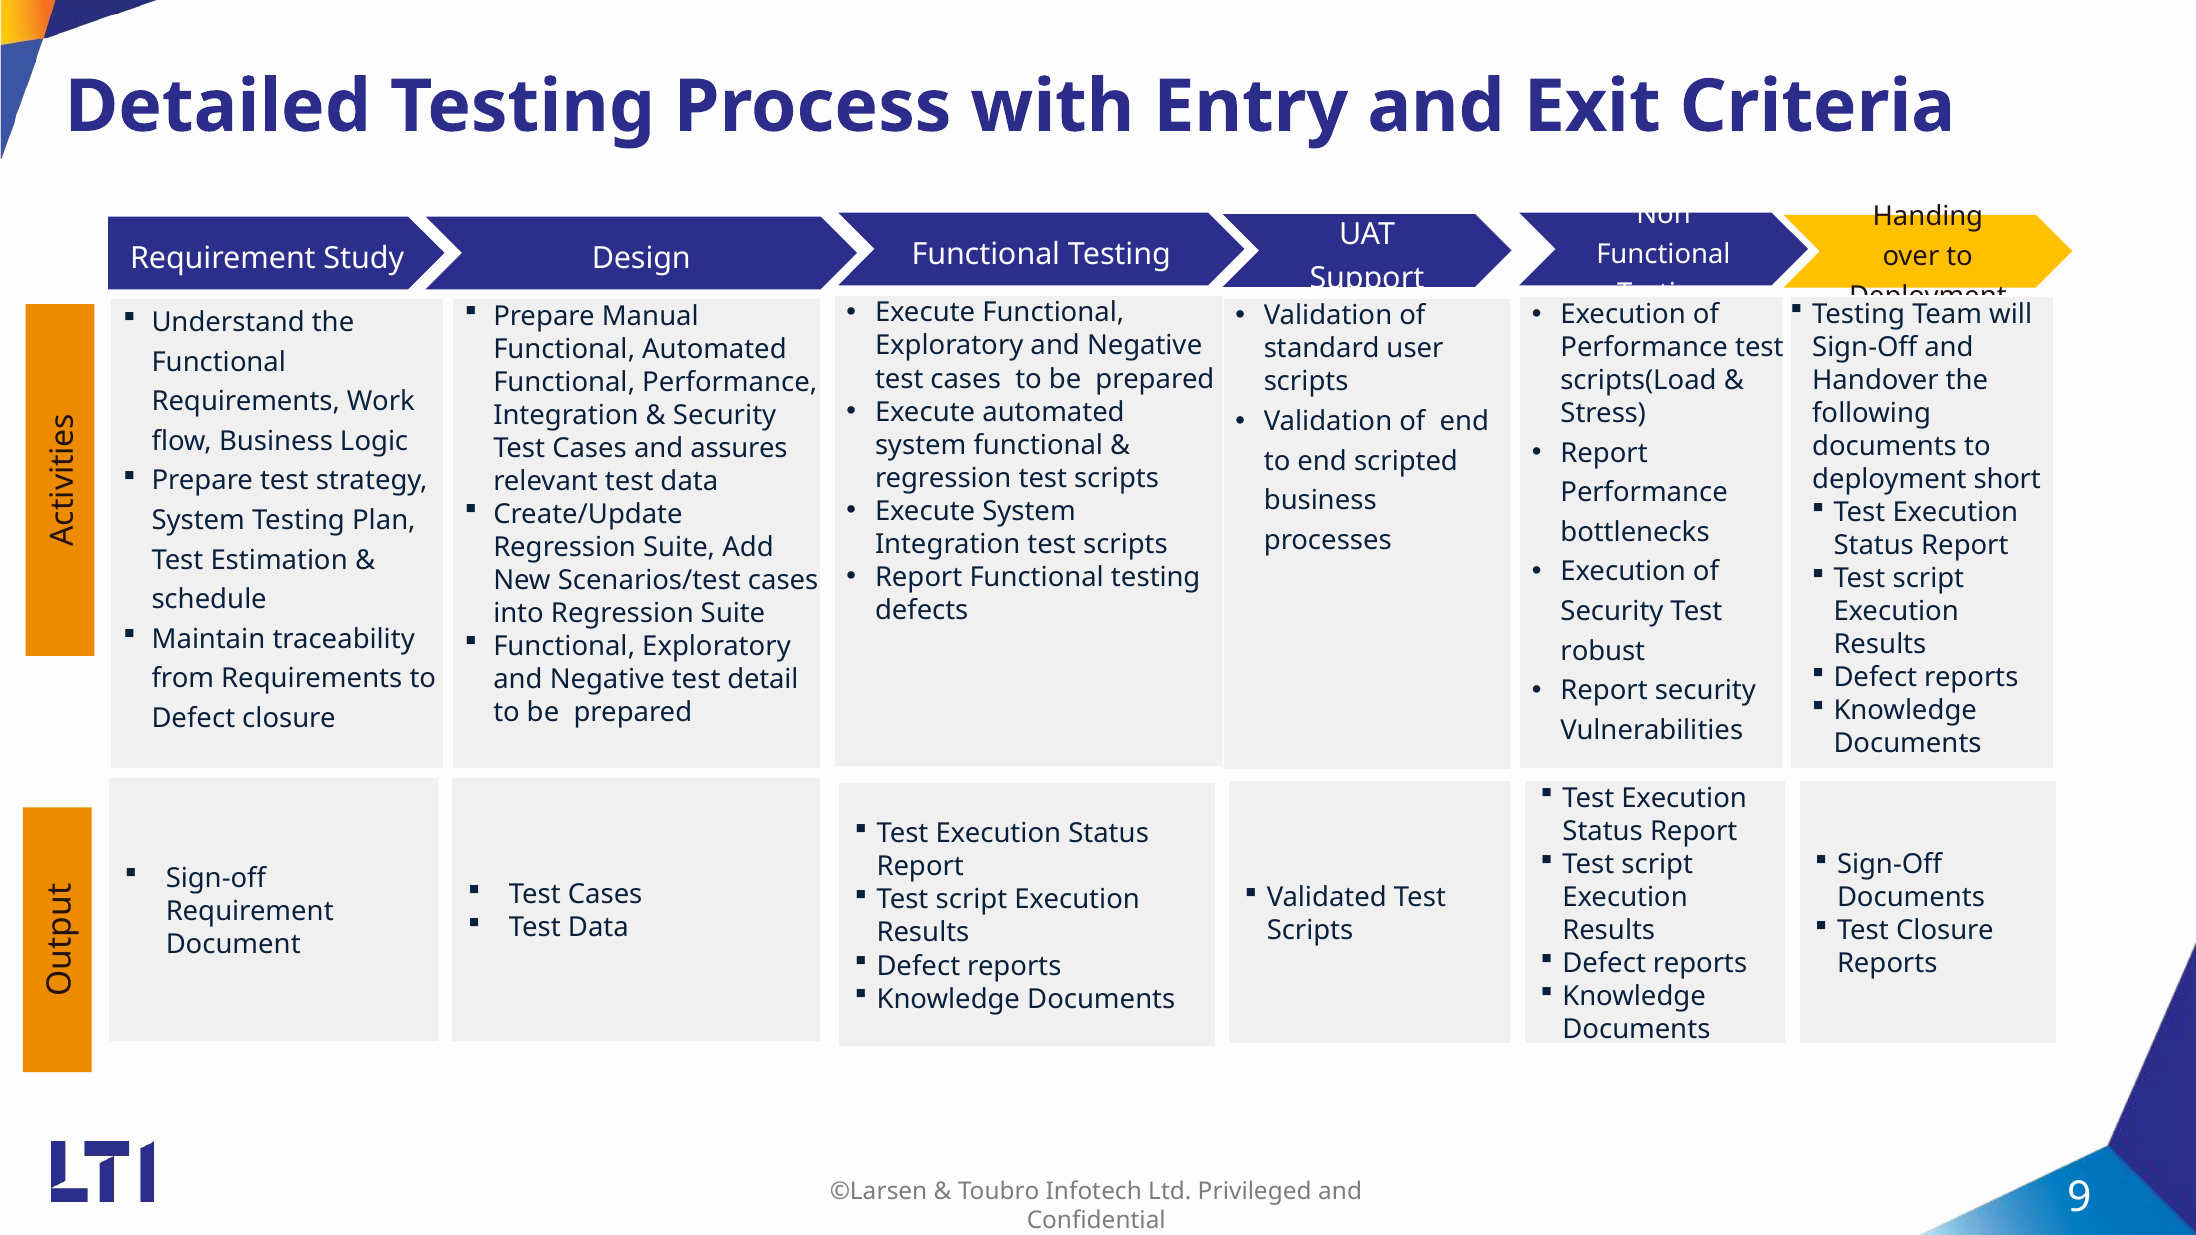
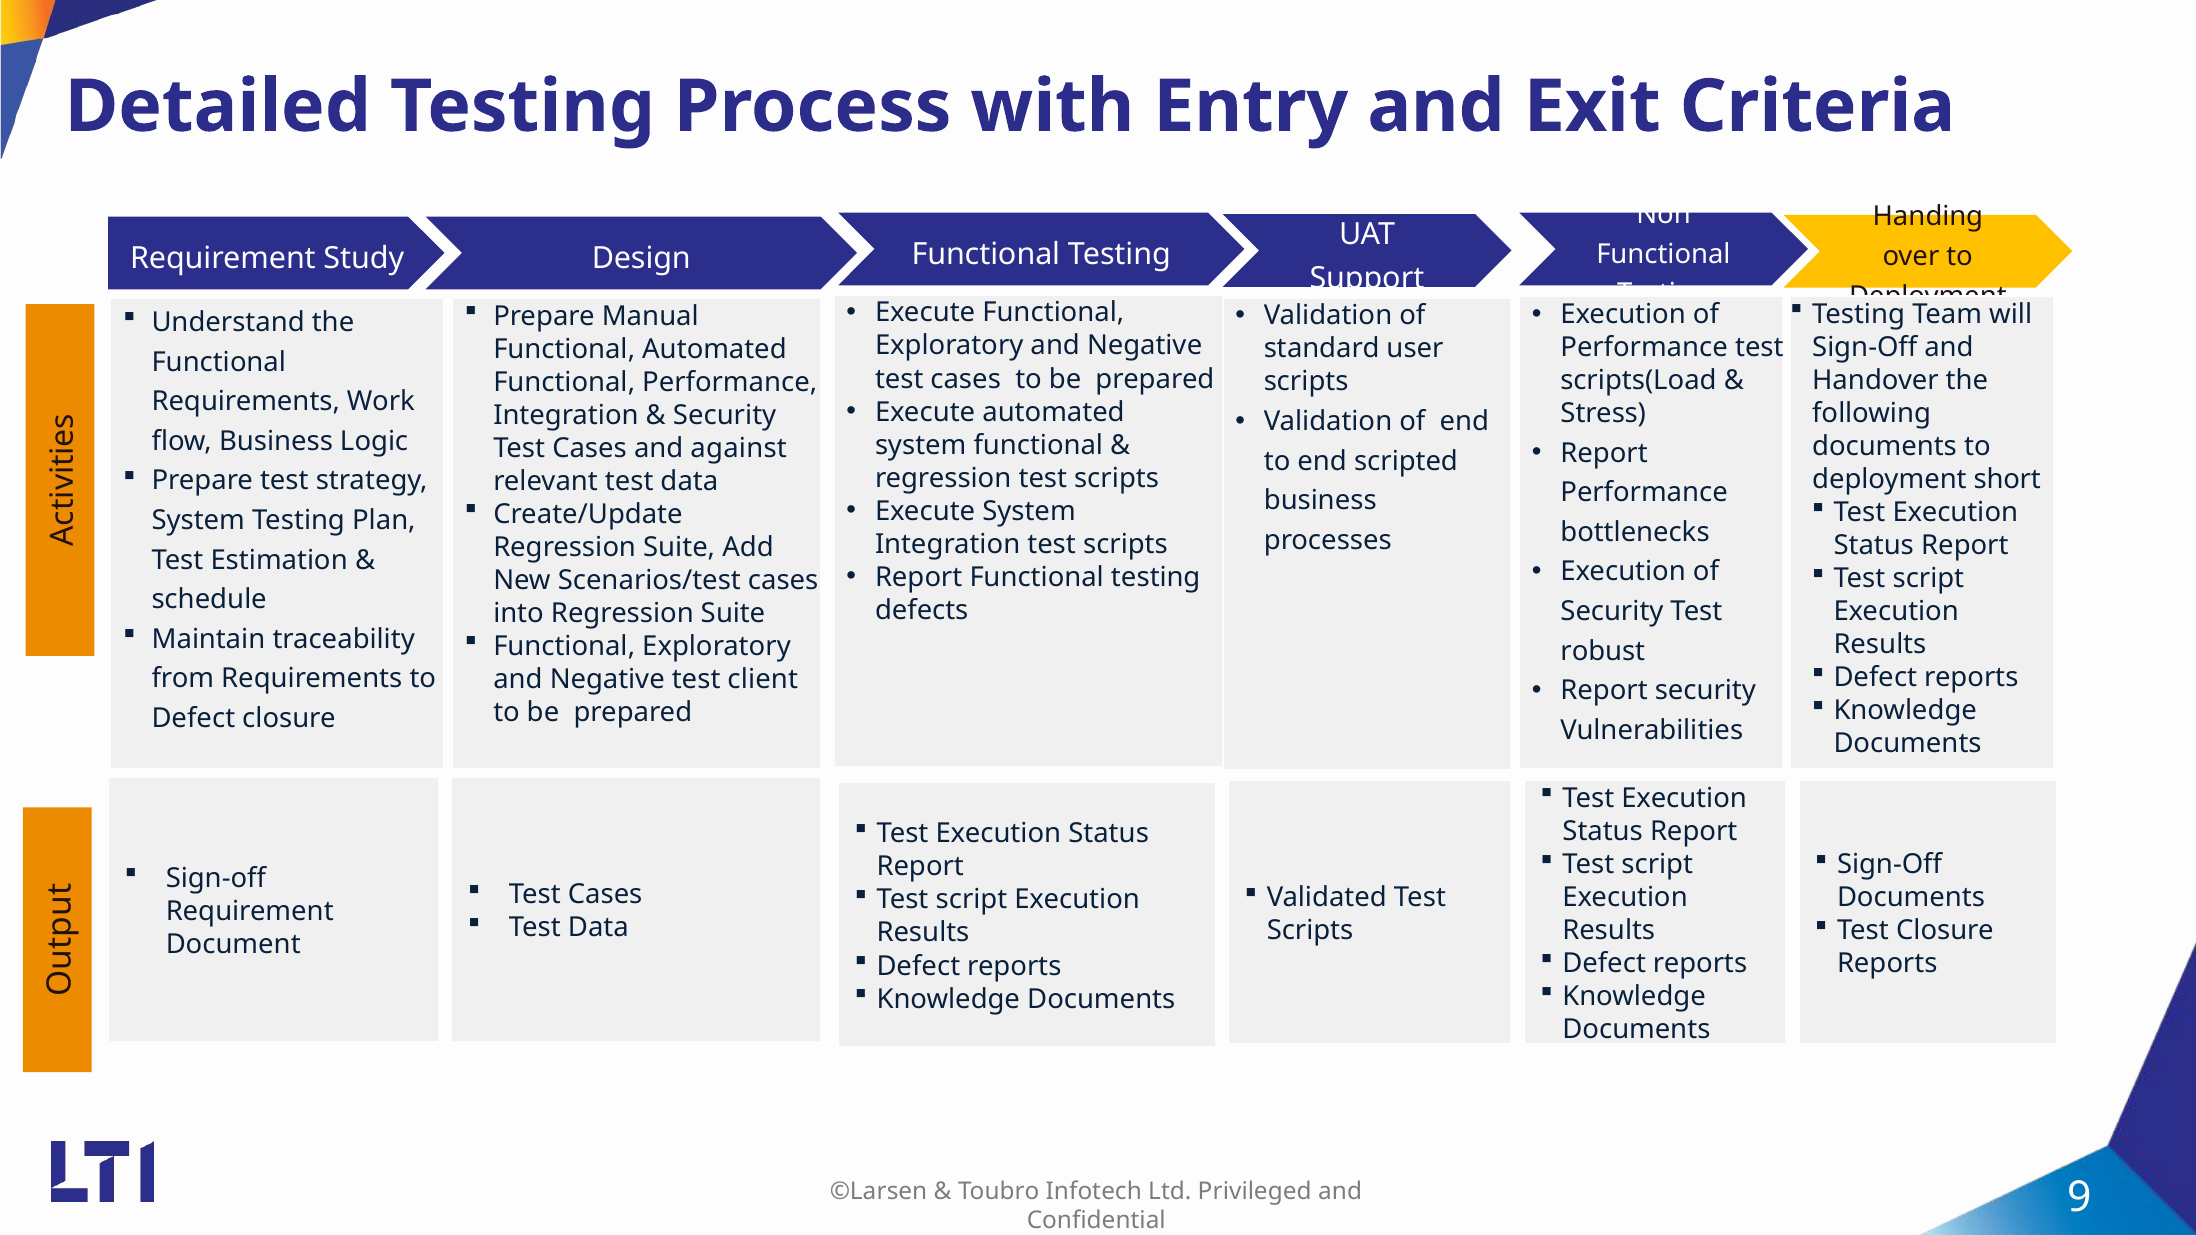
assures: assures -> against
detail: detail -> client
